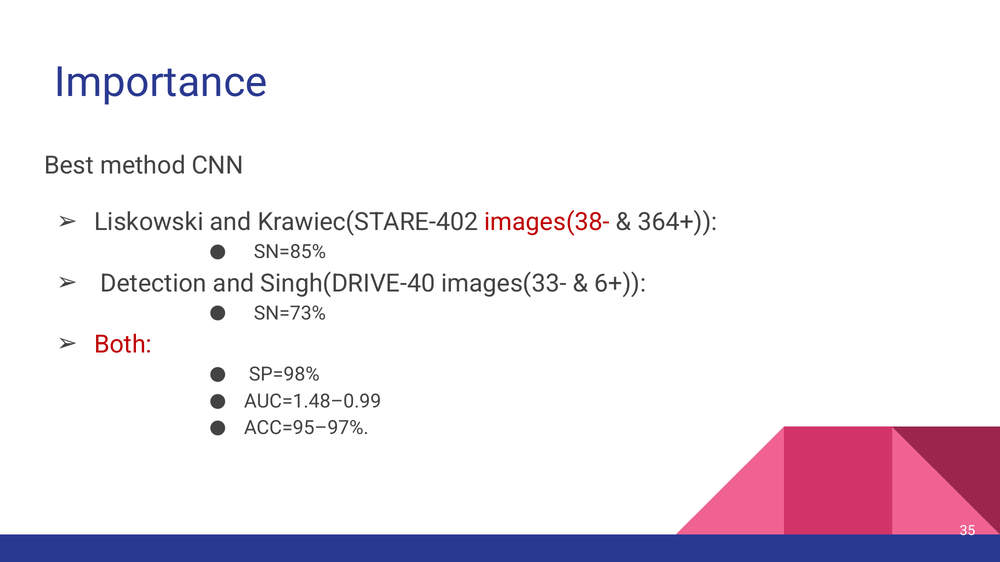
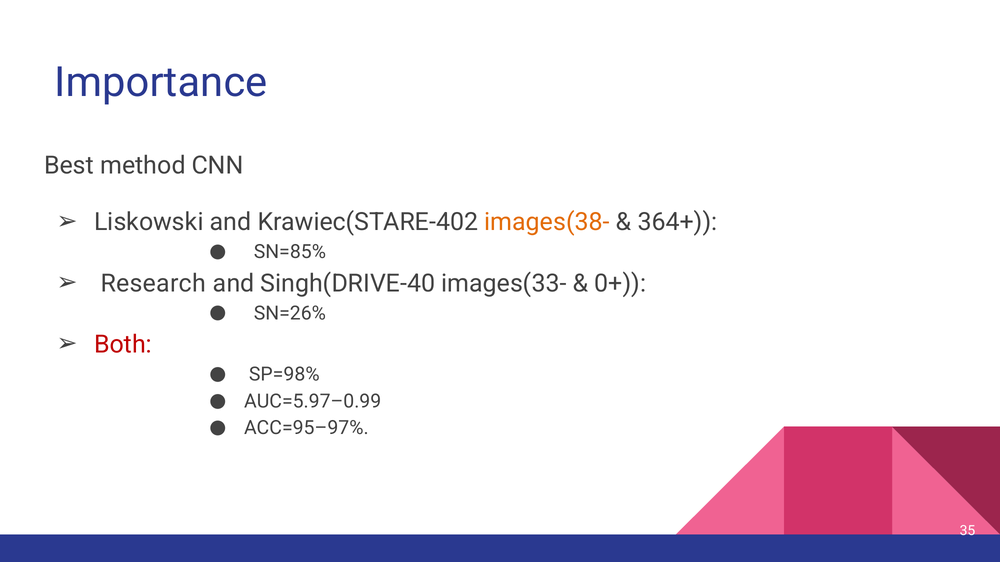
images(38- colour: red -> orange
Detection: Detection -> Research
6+: 6+ -> 0+
SN=73%: SN=73% -> SN=26%
AUC=1.48–0.99: AUC=1.48–0.99 -> AUC=5.97–0.99
